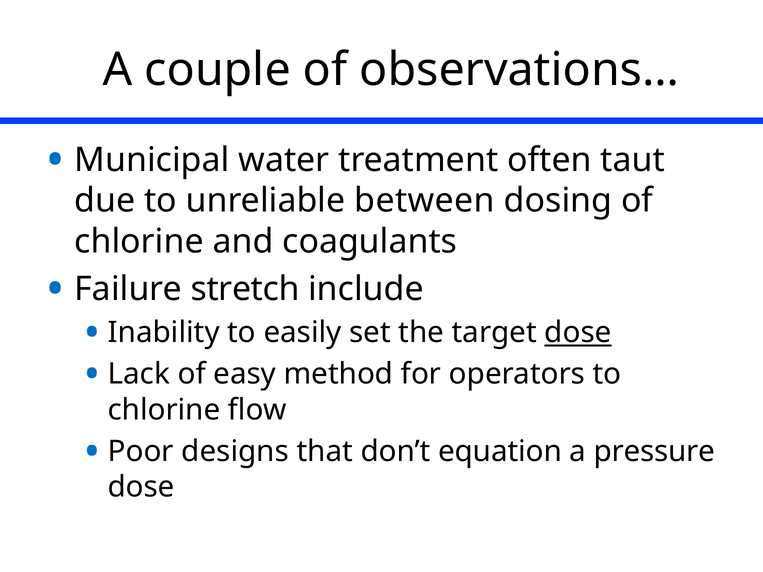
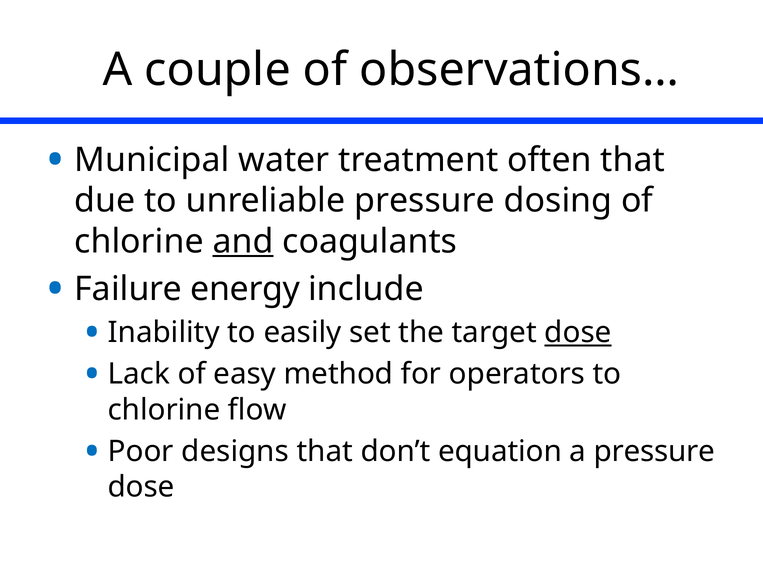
often taut: taut -> that
unreliable between: between -> pressure
and underline: none -> present
stretch: stretch -> energy
